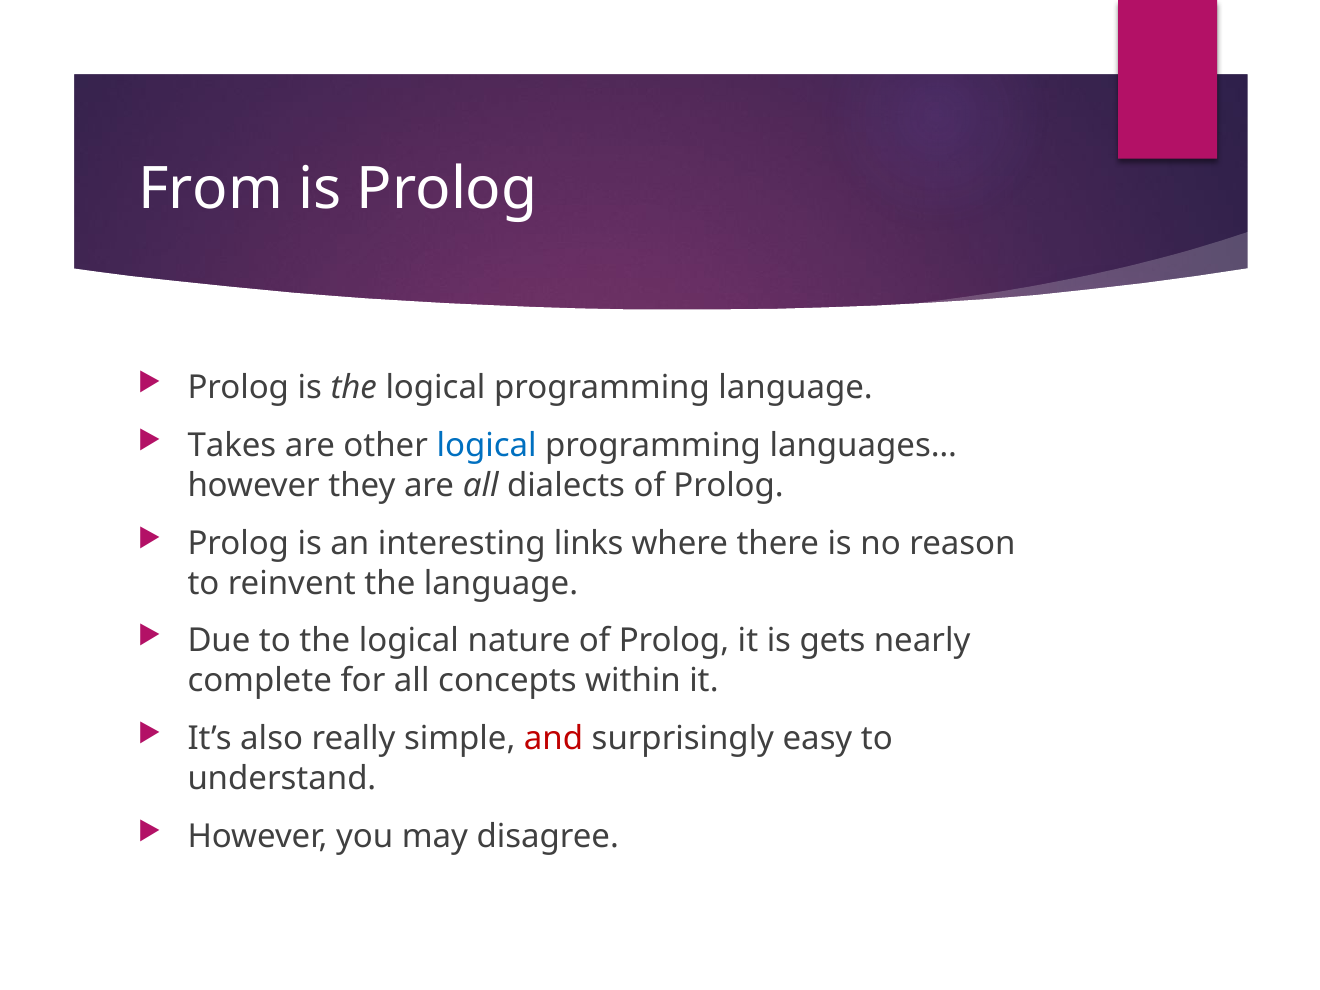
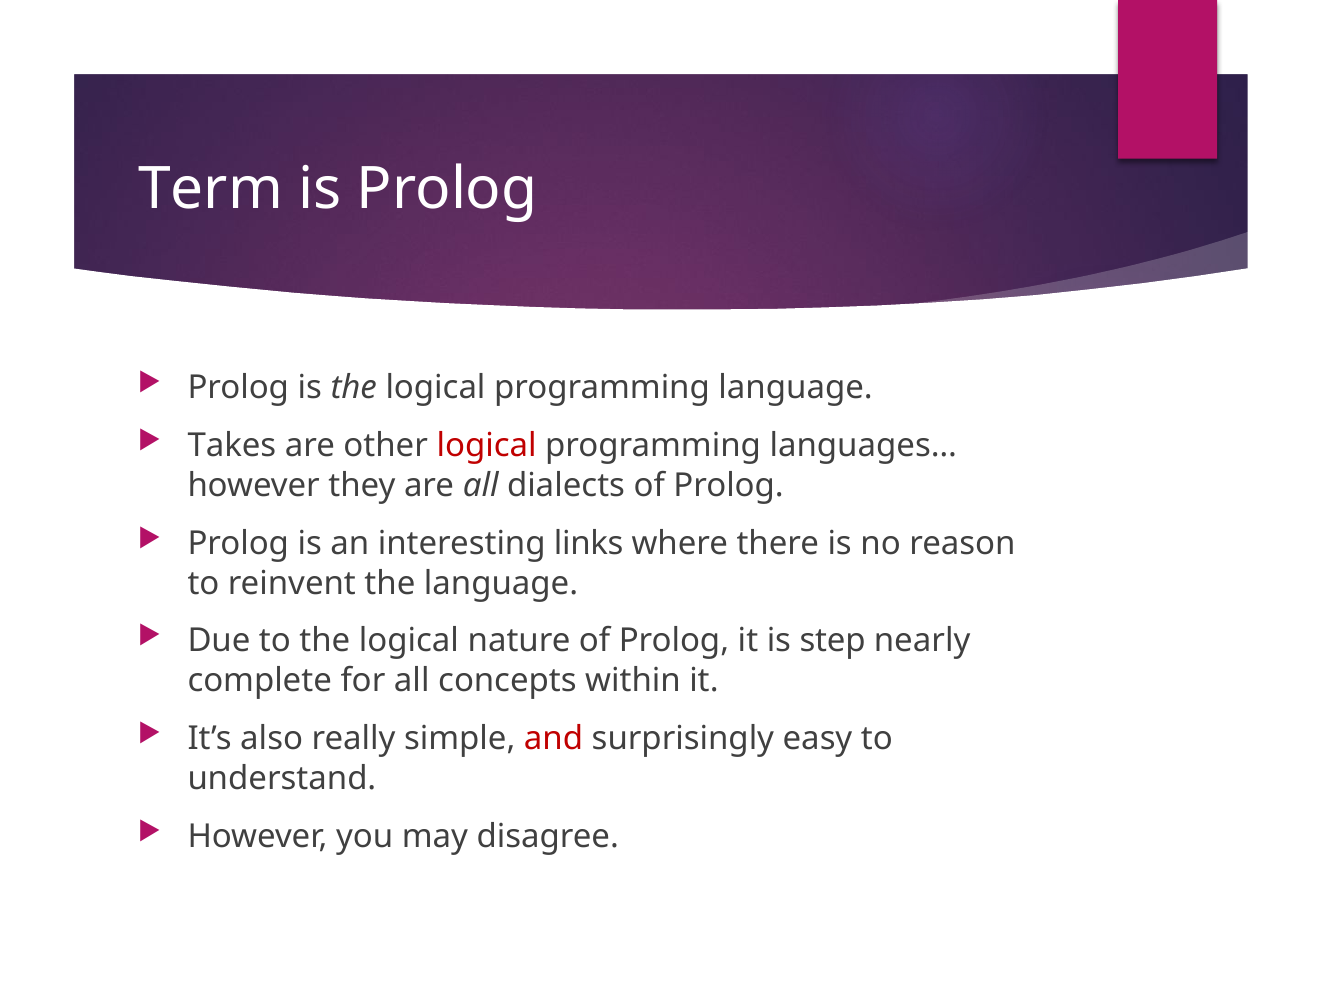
From: From -> Term
logical at (487, 446) colour: blue -> red
gets: gets -> step
